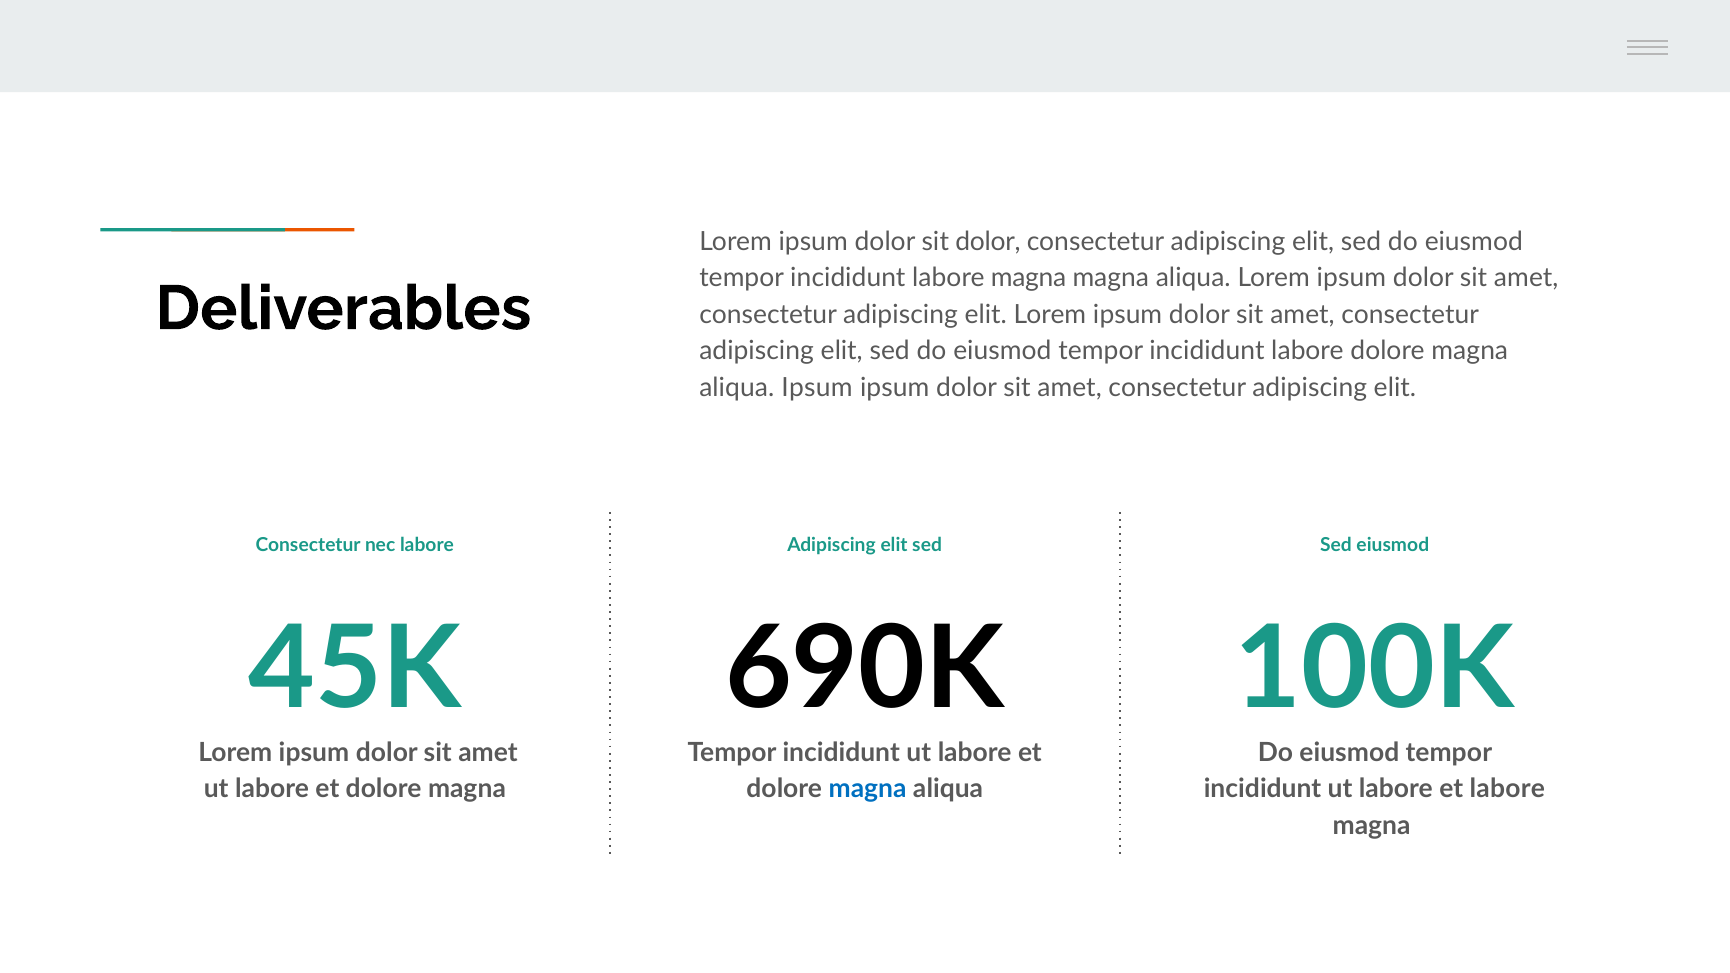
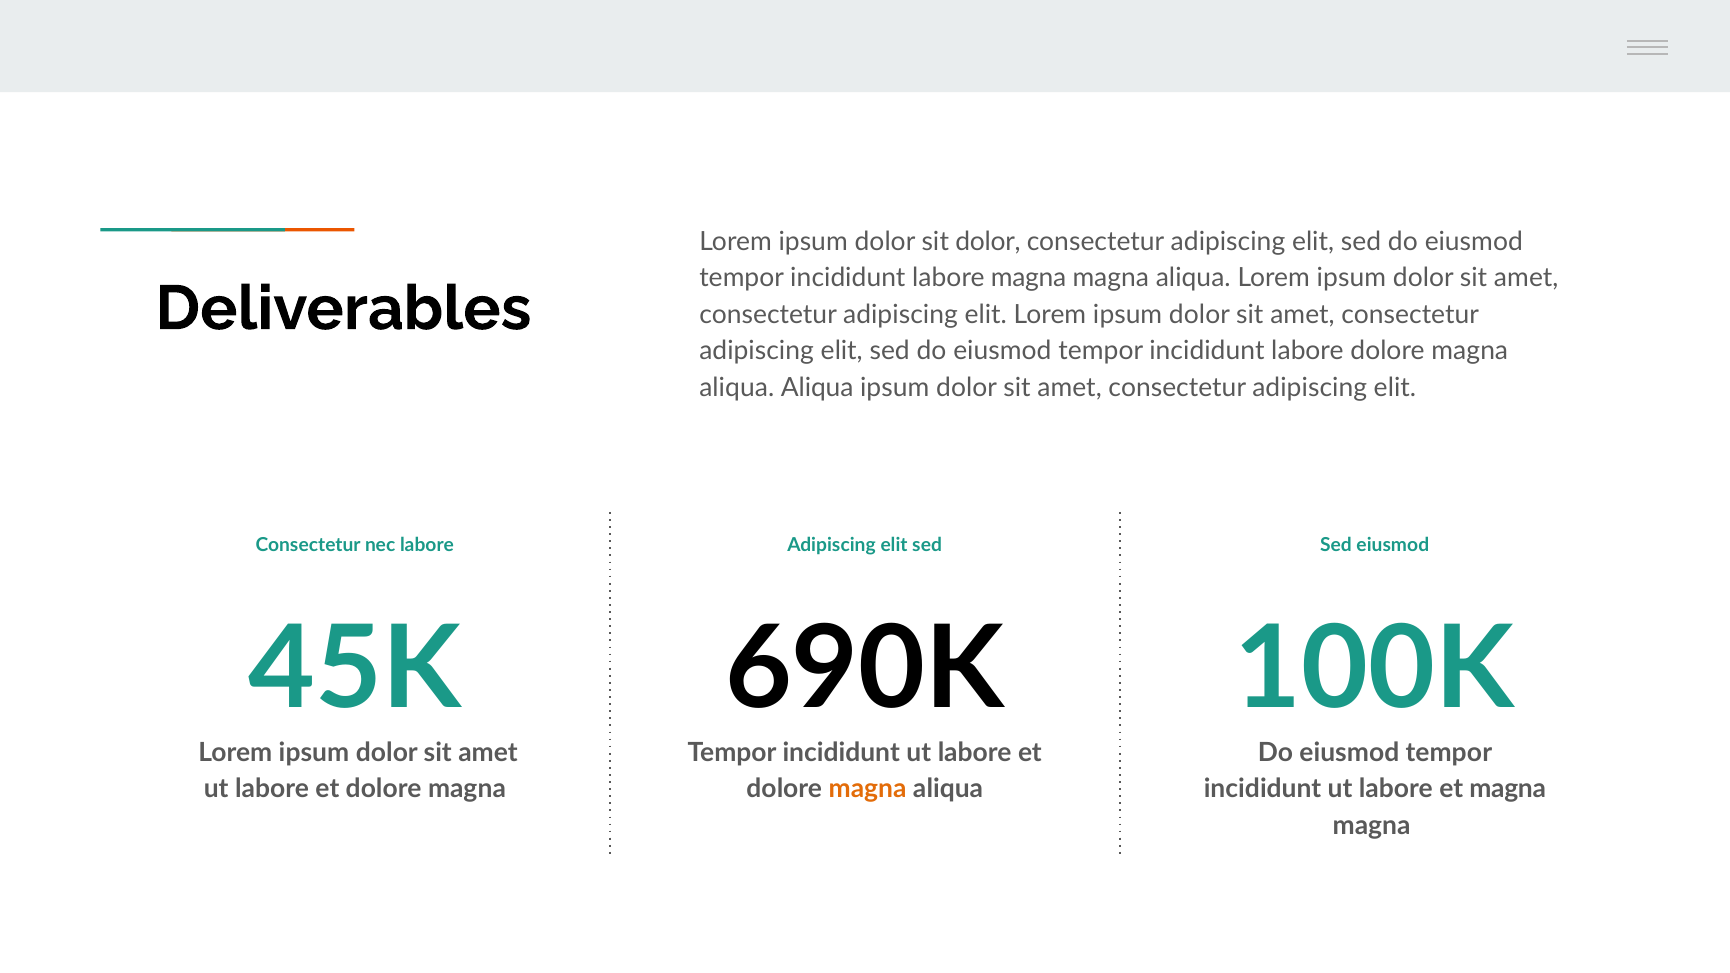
aliqua Ipsum: Ipsum -> Aliqua
magna at (868, 789) colour: blue -> orange
et labore: labore -> magna
